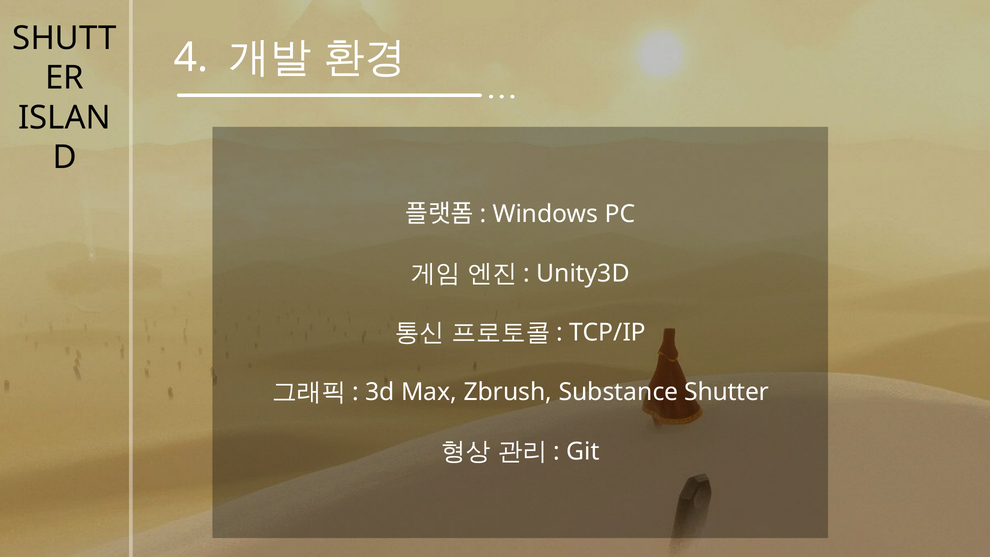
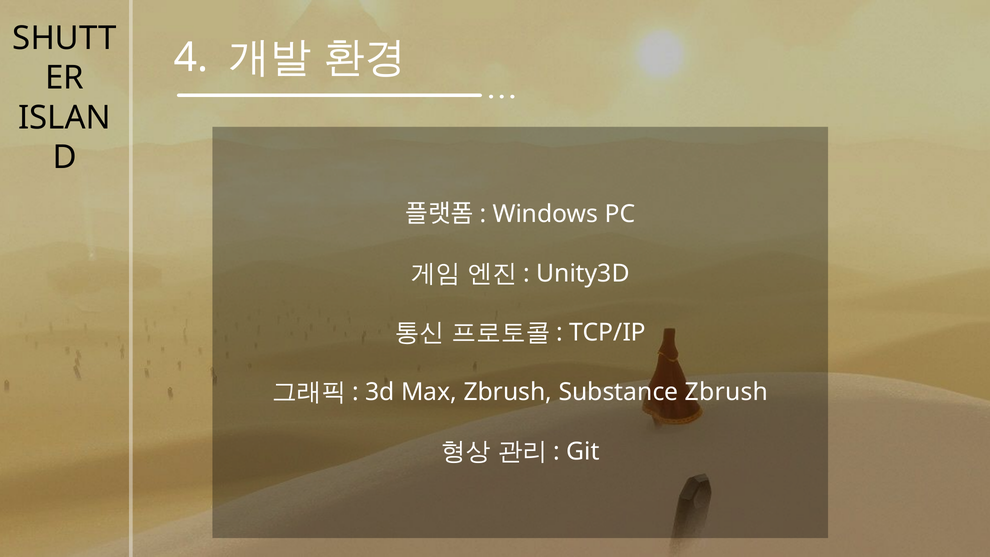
Substance Shutter: Shutter -> Zbrush
